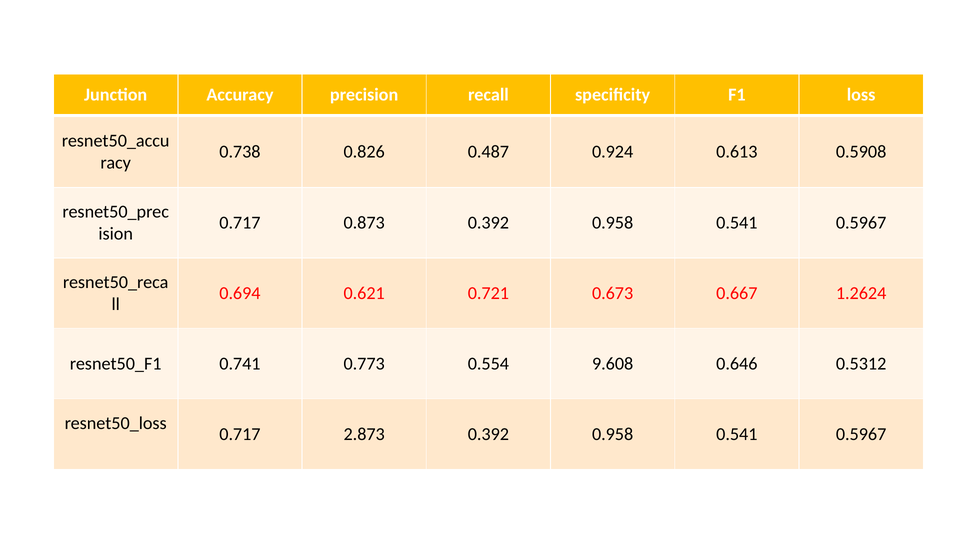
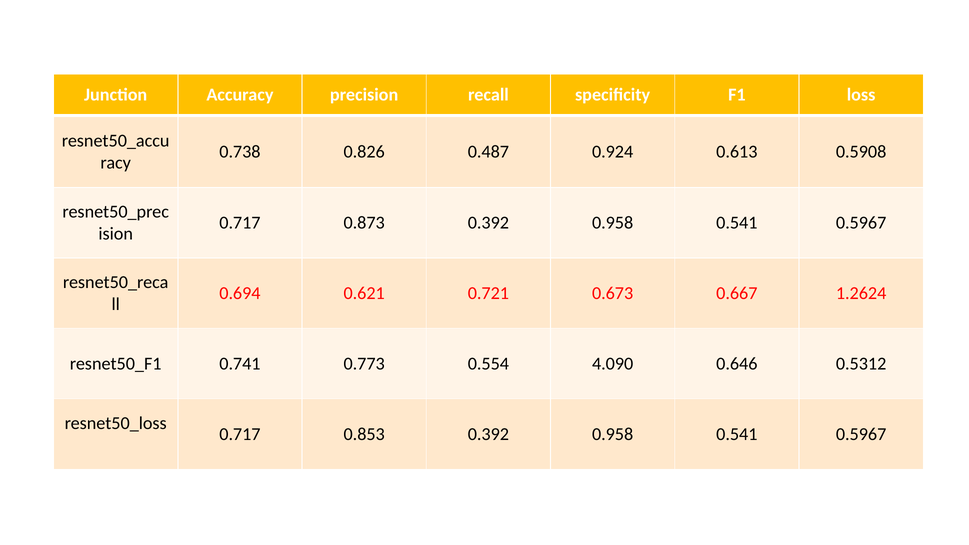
9.608: 9.608 -> 4.090
2.873: 2.873 -> 0.853
